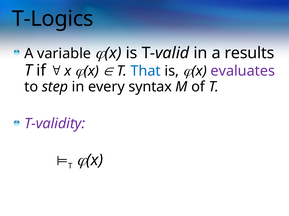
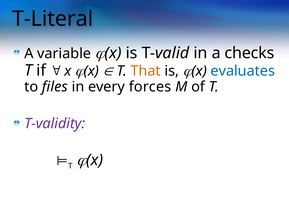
T-Logics: T-Logics -> T-Literal
results: results -> checks
That colour: blue -> orange
evaluates colour: purple -> blue
step: step -> files
syntax: syntax -> forces
